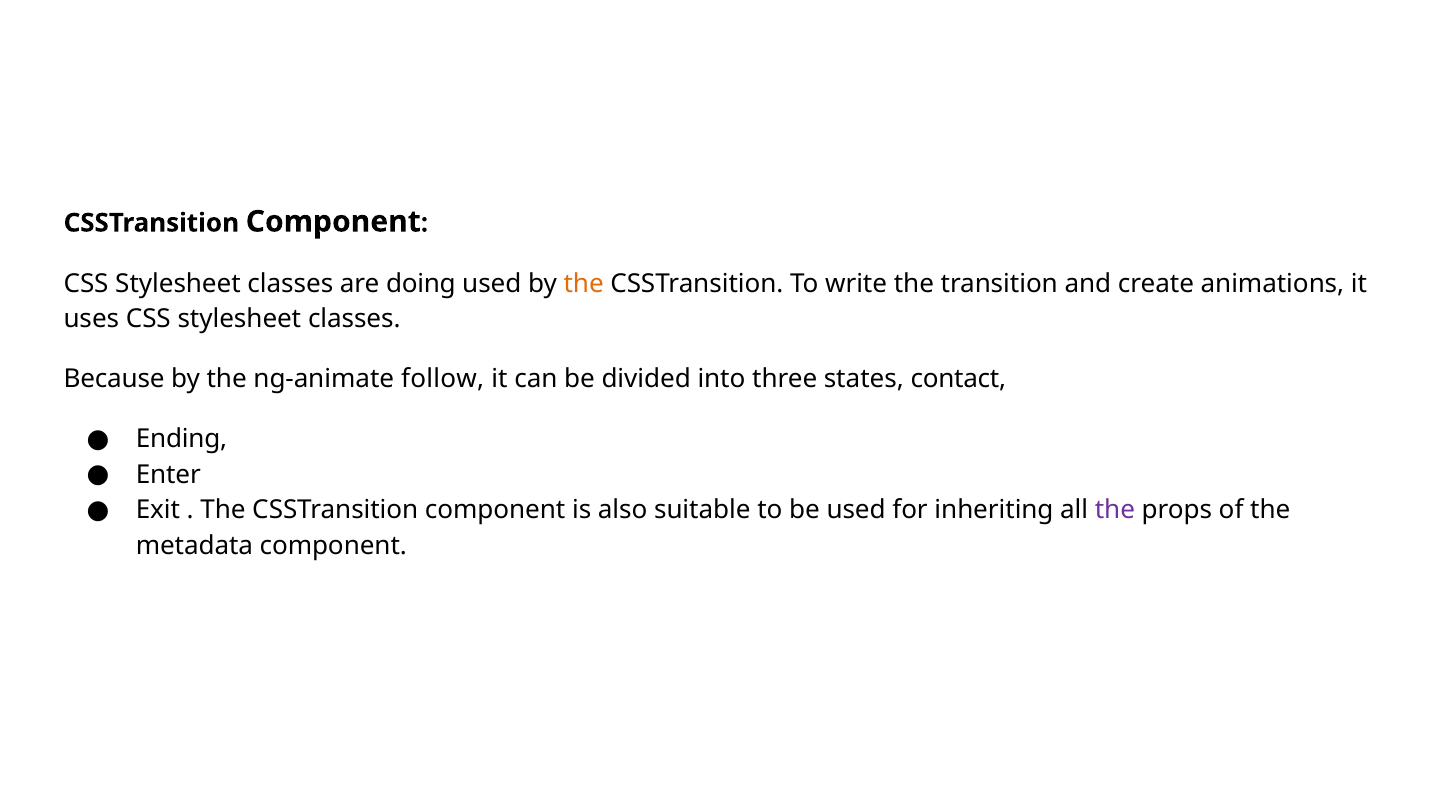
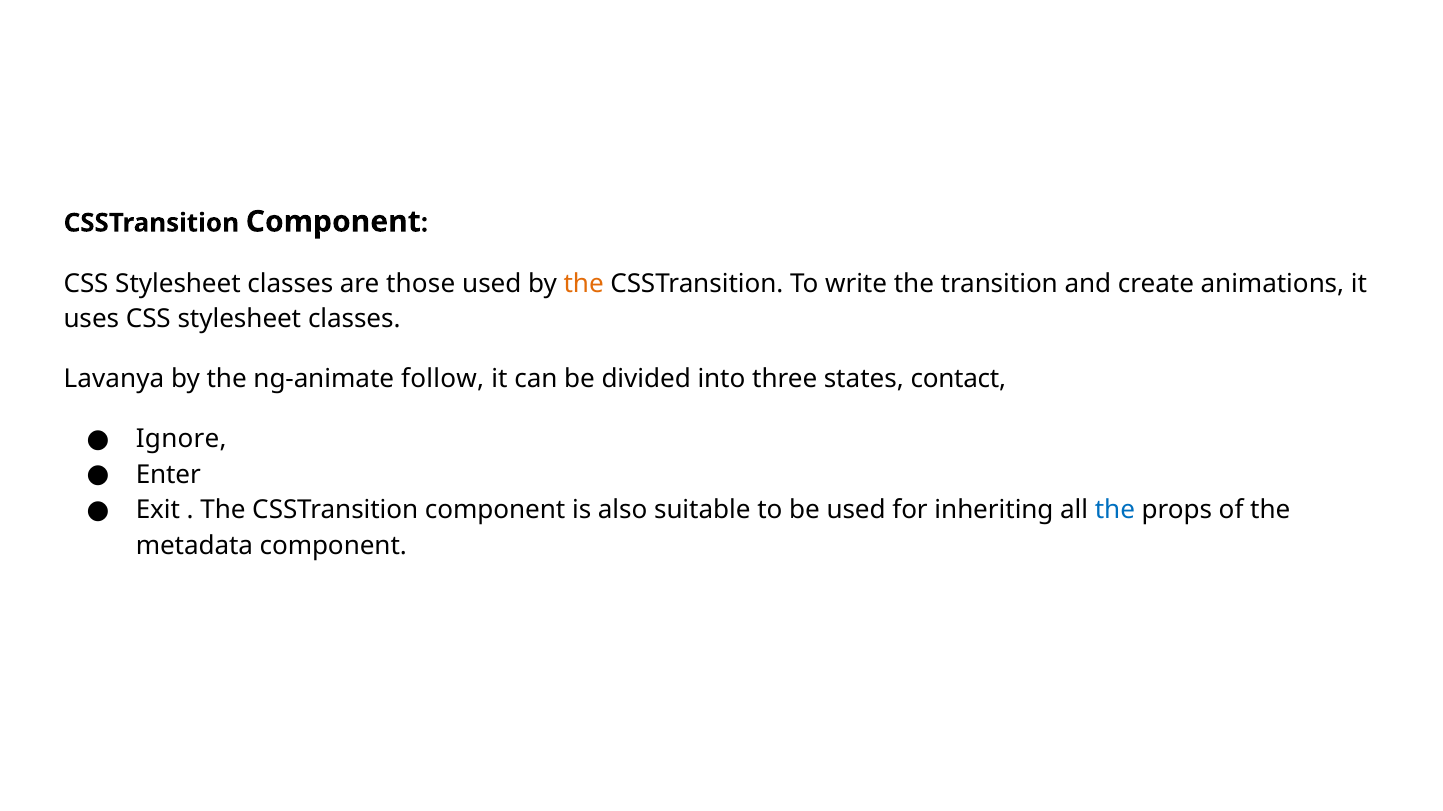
doing: doing -> those
Because: Because -> Lavanya
Ending: Ending -> Ignore
the at (1115, 511) colour: purple -> blue
